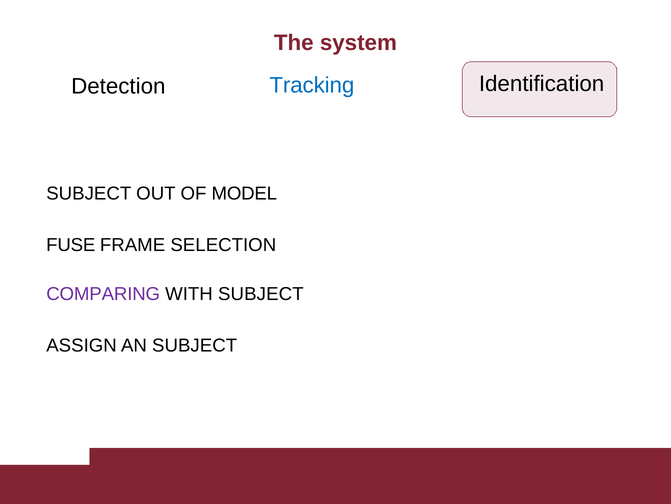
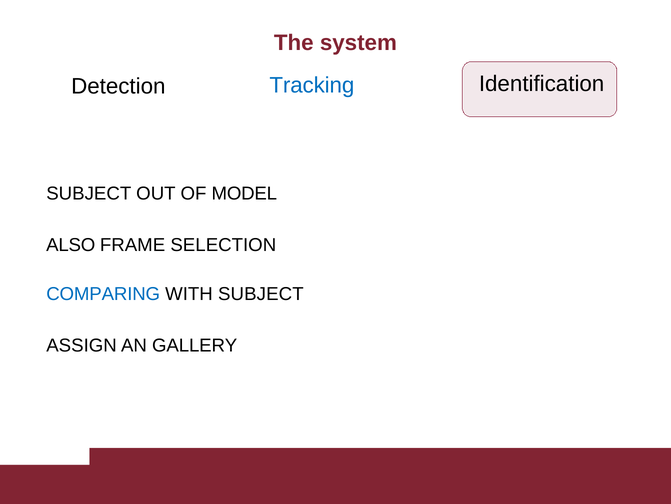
FUSE: FUSE -> ALSO
COMPARING colour: purple -> blue
AN SUBJECT: SUBJECT -> GALLERY
